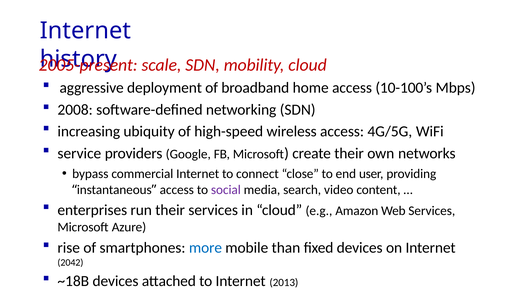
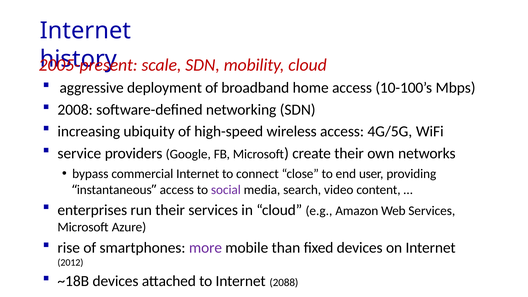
more colour: blue -> purple
2042: 2042 -> 2012
2013: 2013 -> 2088
